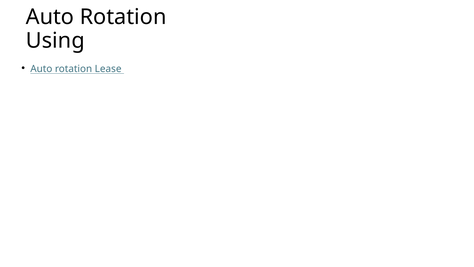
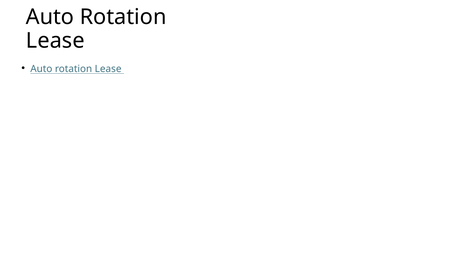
Using at (55, 41): Using -> Lease
